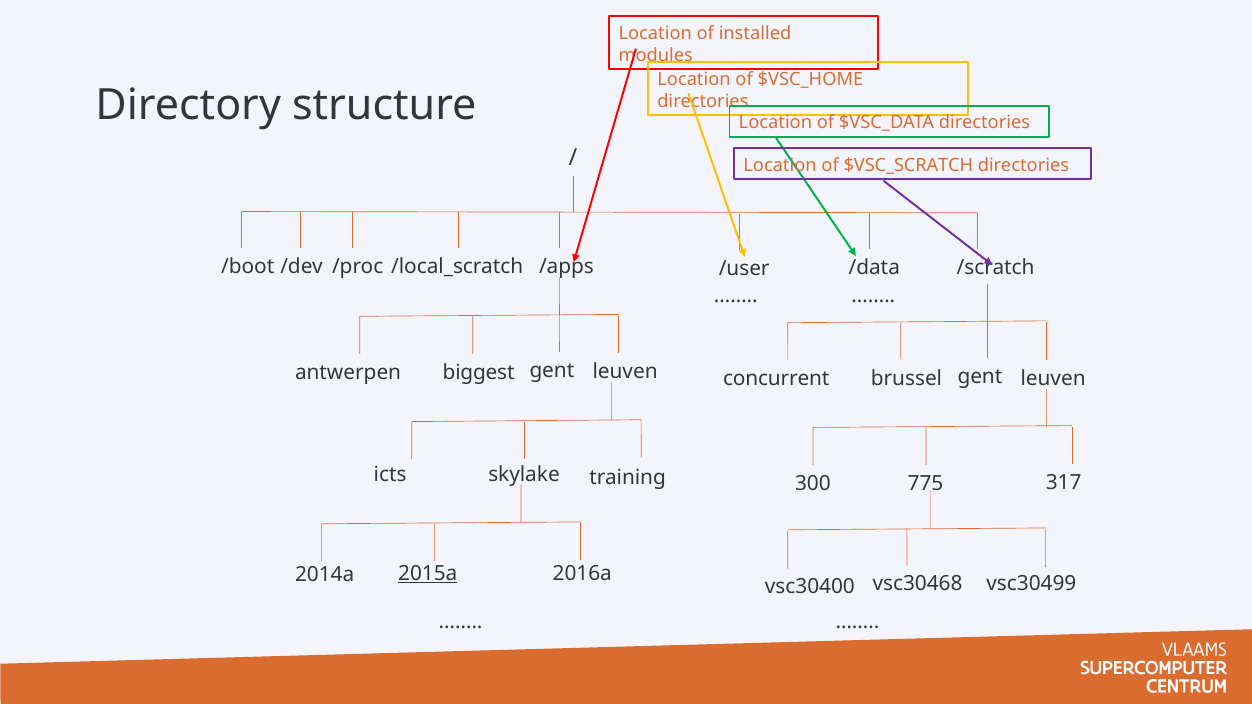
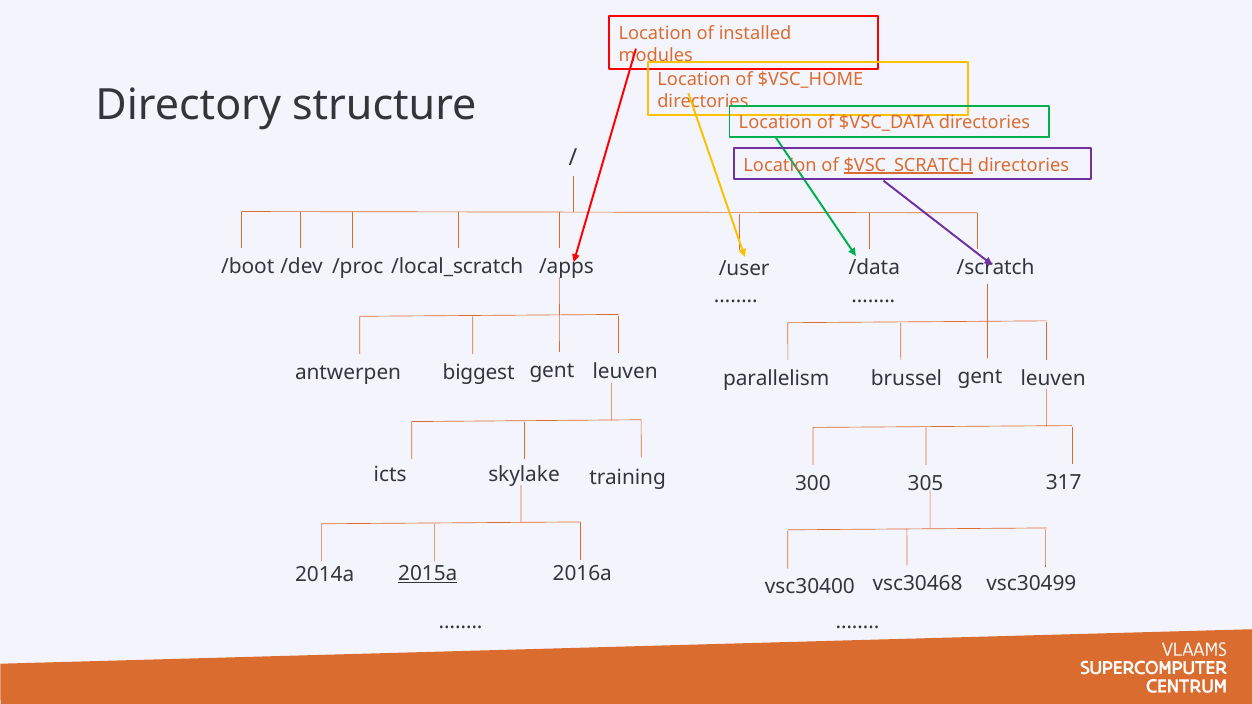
$VSC_SCRATCH underline: none -> present
concurrent: concurrent -> parallelism
775: 775 -> 305
